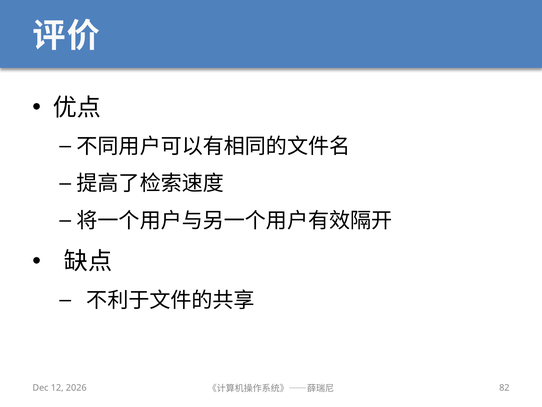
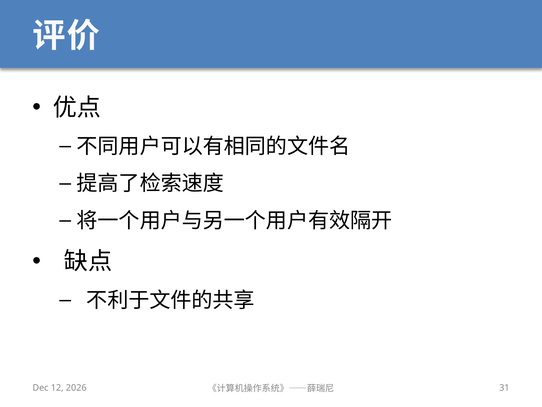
82: 82 -> 31
